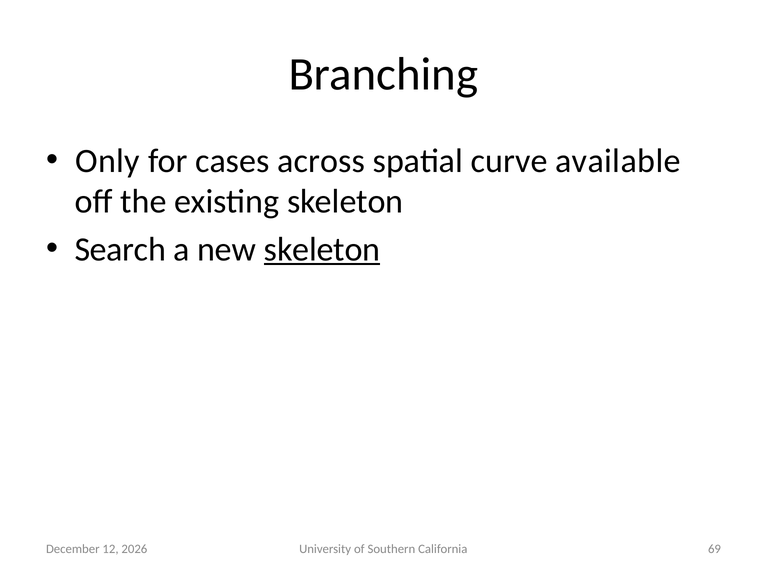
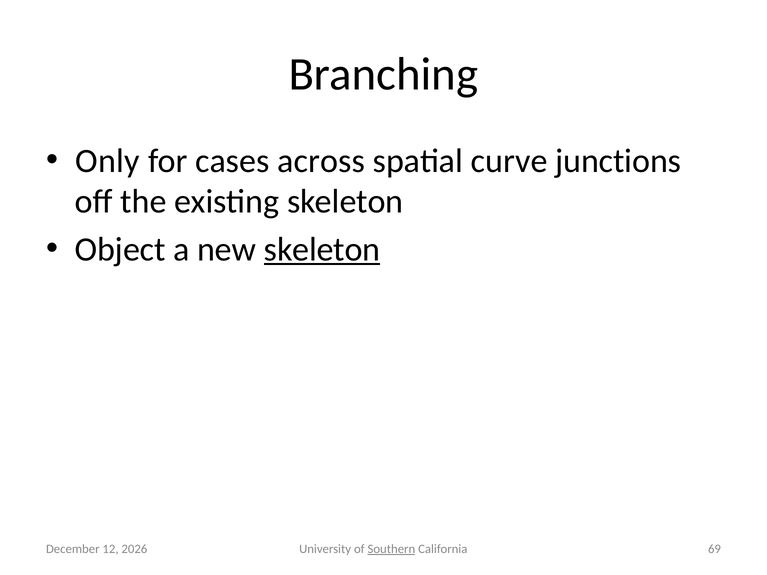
available: available -> junctions
Search: Search -> Object
Southern underline: none -> present
